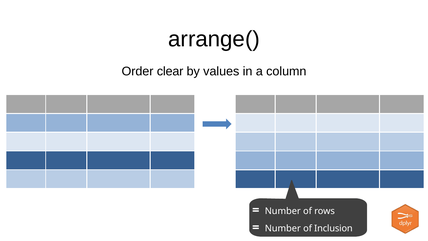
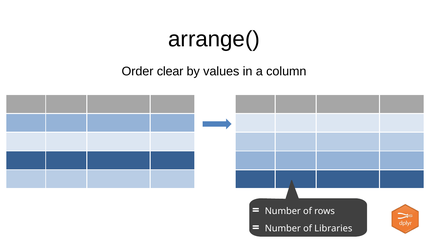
Inclusion: Inclusion -> Libraries
